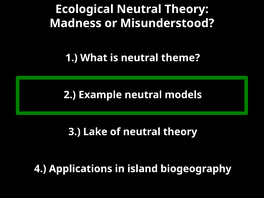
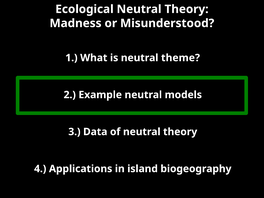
Lake: Lake -> Data
